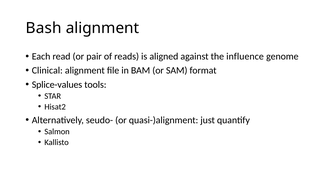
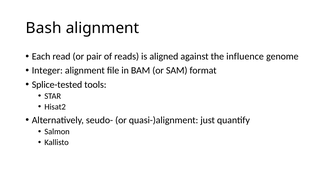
Clinical: Clinical -> Integer
Splice-values: Splice-values -> Splice-tested
